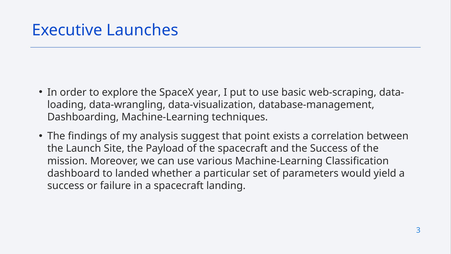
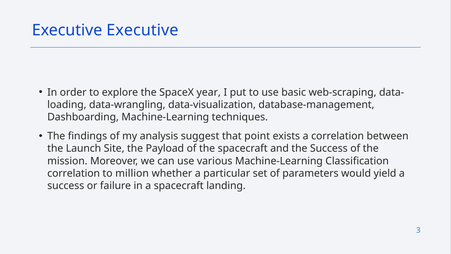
Executive Launches: Launches -> Executive
dashboard at (74, 173): dashboard -> correlation
landed: landed -> million
